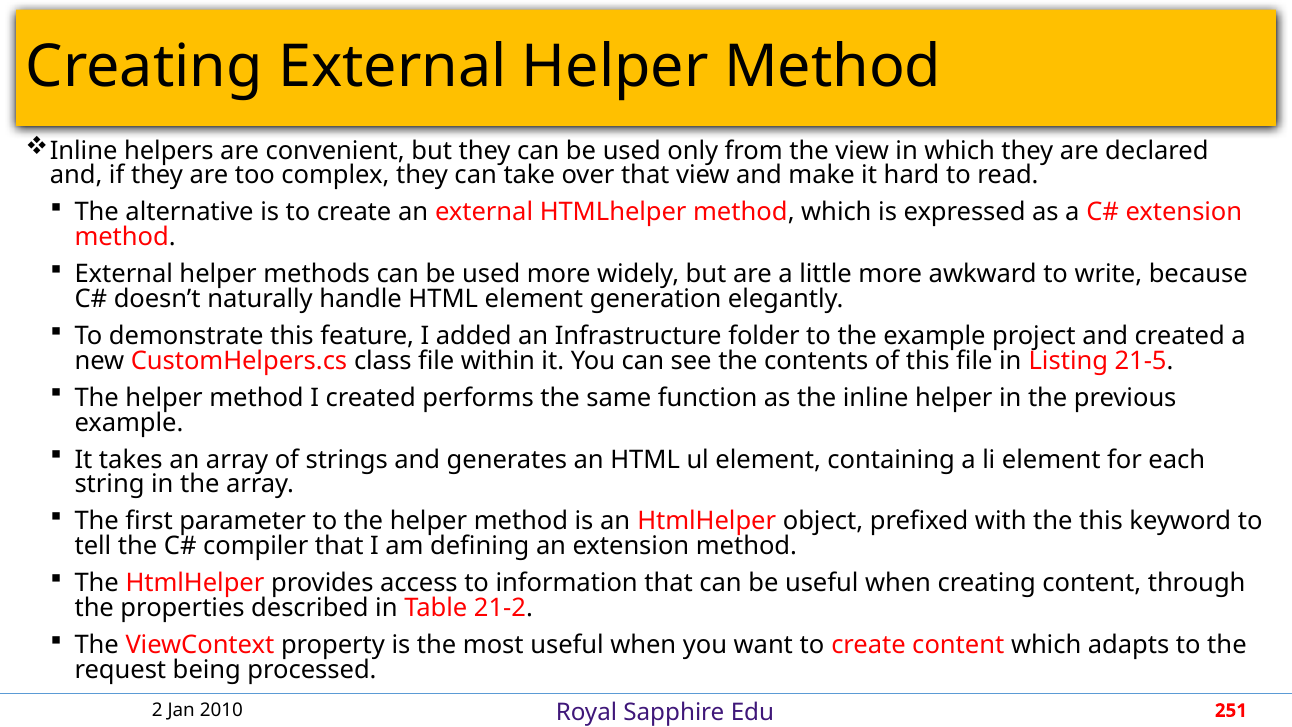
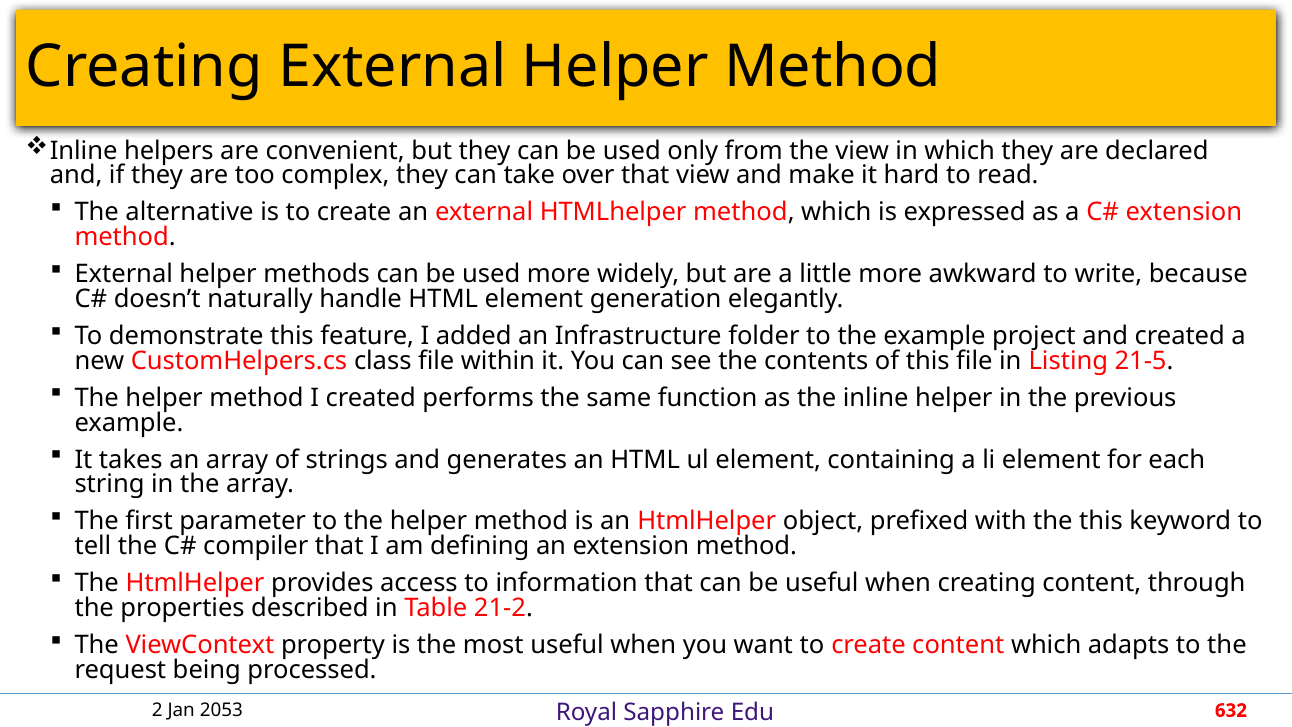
2010: 2010 -> 2053
251: 251 -> 632
